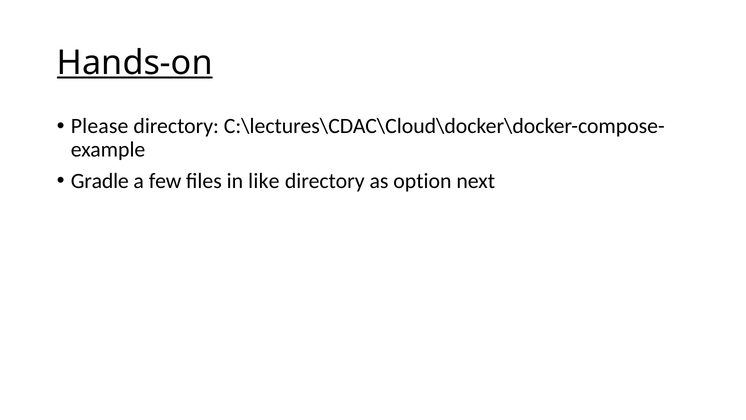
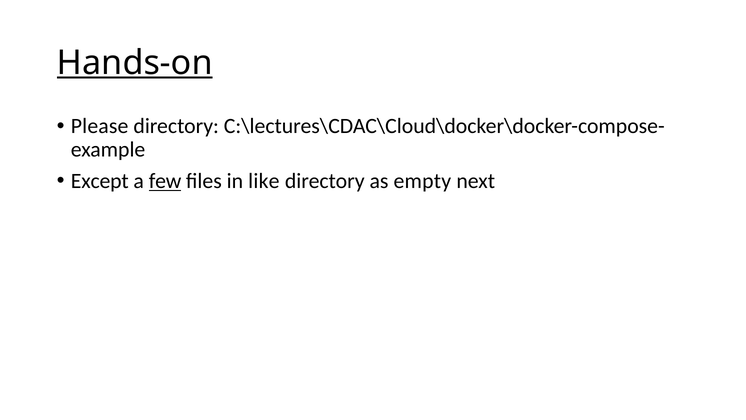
Gradle: Gradle -> Except
few underline: none -> present
option: option -> empty
